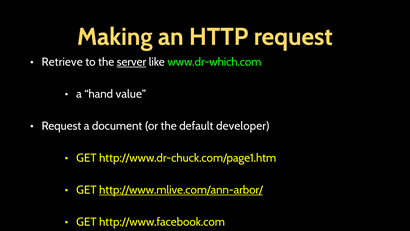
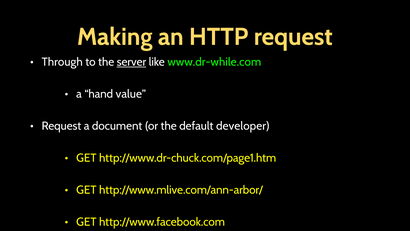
Retrieve: Retrieve -> Through
www.dr-which.com: www.dr-which.com -> www.dr-while.com
http://www.mlive.com/ann-arbor/ underline: present -> none
